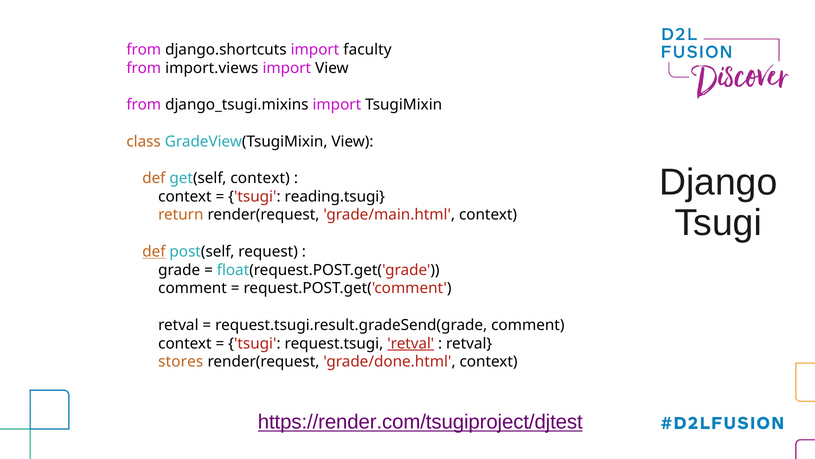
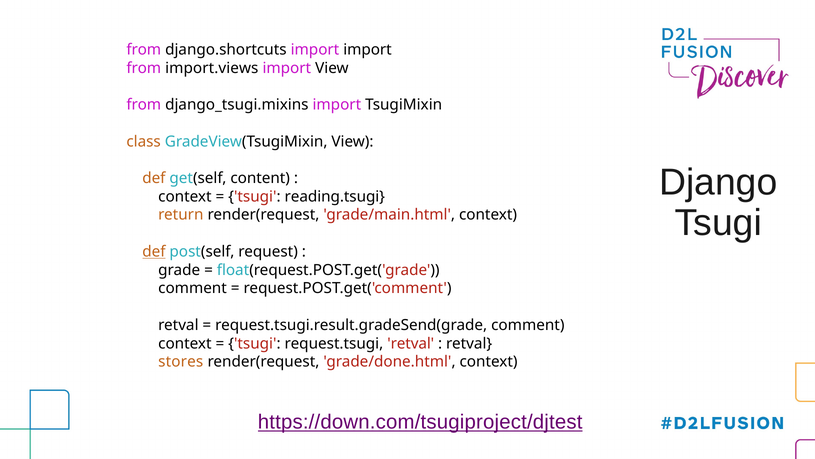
import faculty: faculty -> import
get(self context: context -> content
retval at (411, 343) underline: present -> none
https://render.com/tsugiproject/djtest: https://render.com/tsugiproject/djtest -> https://down.com/tsugiproject/djtest
